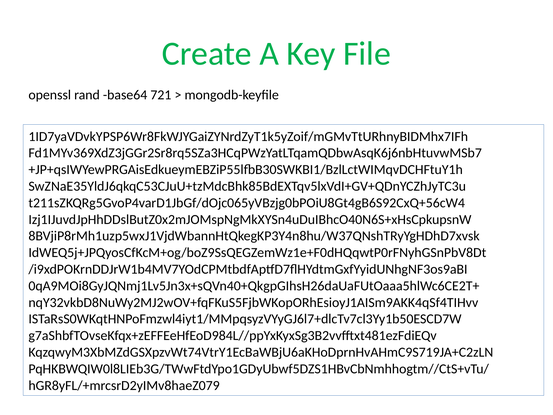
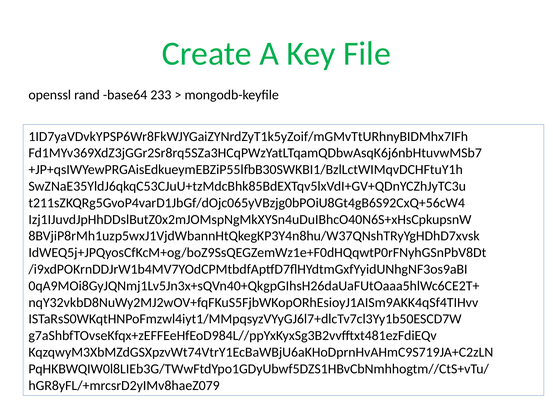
721: 721 -> 233
